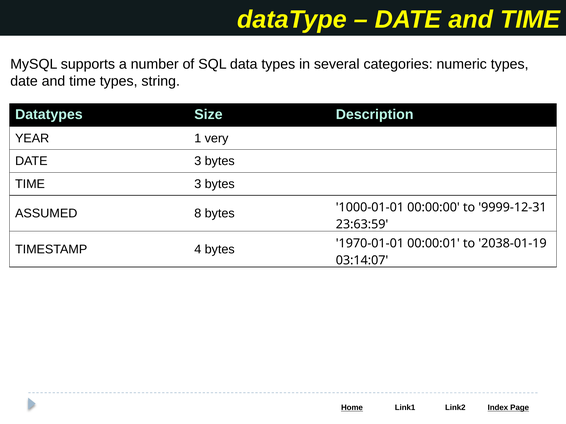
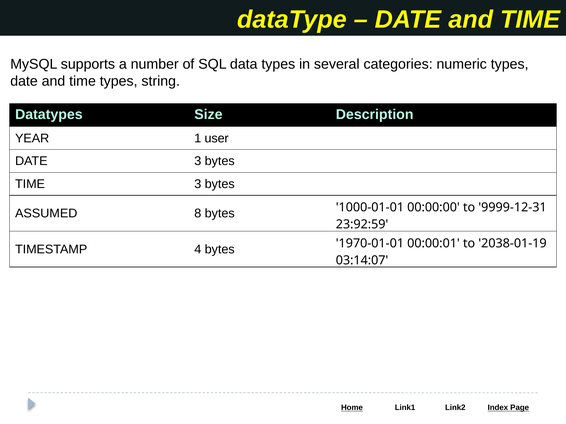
very: very -> user
23:63:59: 23:63:59 -> 23:92:59
